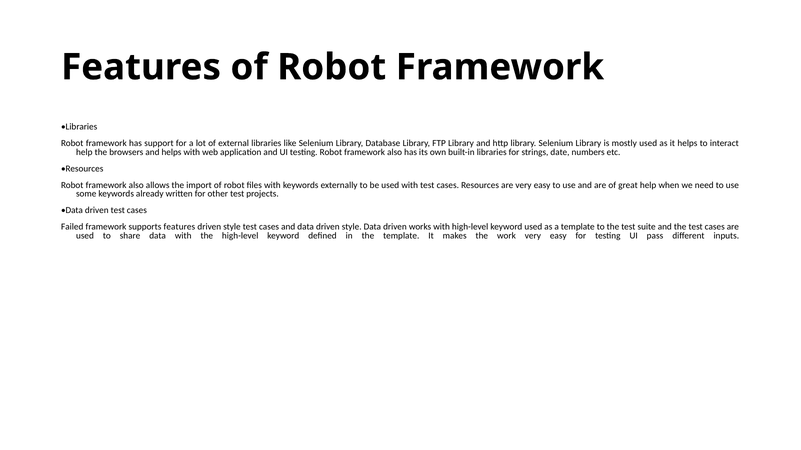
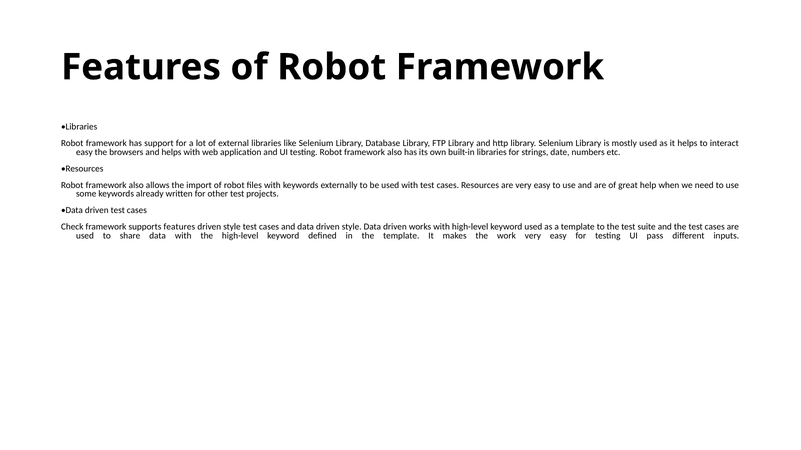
help at (84, 152): help -> easy
Failed: Failed -> Check
